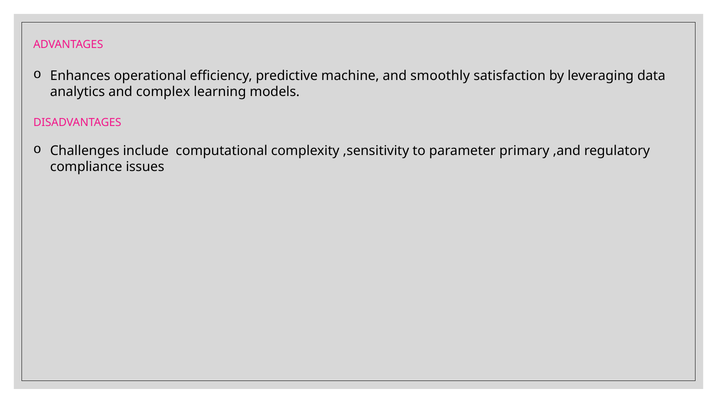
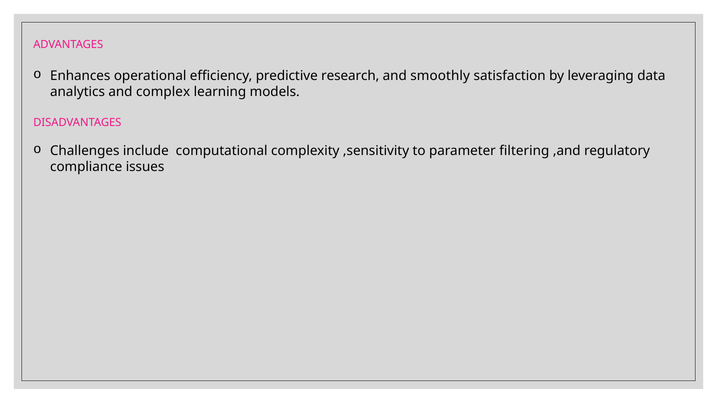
machine: machine -> research
primary: primary -> filtering
